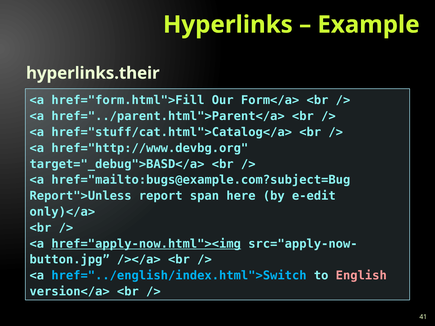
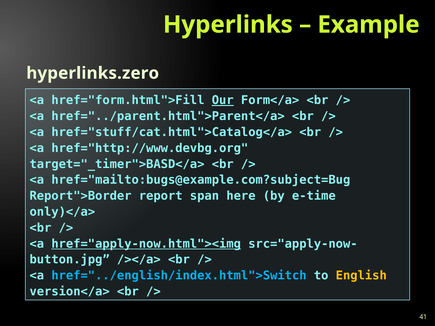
hyperlinks.their: hyperlinks.their -> hyperlinks.zero
Our underline: none -> present
target="_debug">BASD</a>: target="_debug">BASD</a> -> target="_timer">BASD</a>
Report">Unless: Report">Unless -> Report">Border
e-edit: e-edit -> e-time
English colour: pink -> yellow
